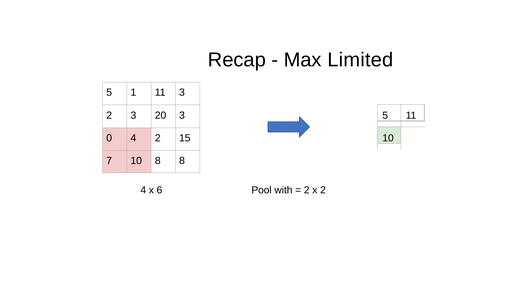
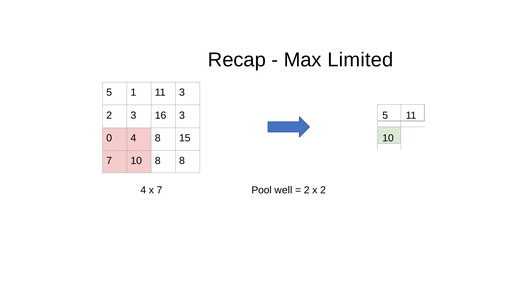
20: 20 -> 16
4 2: 2 -> 8
x 6: 6 -> 7
with: with -> well
